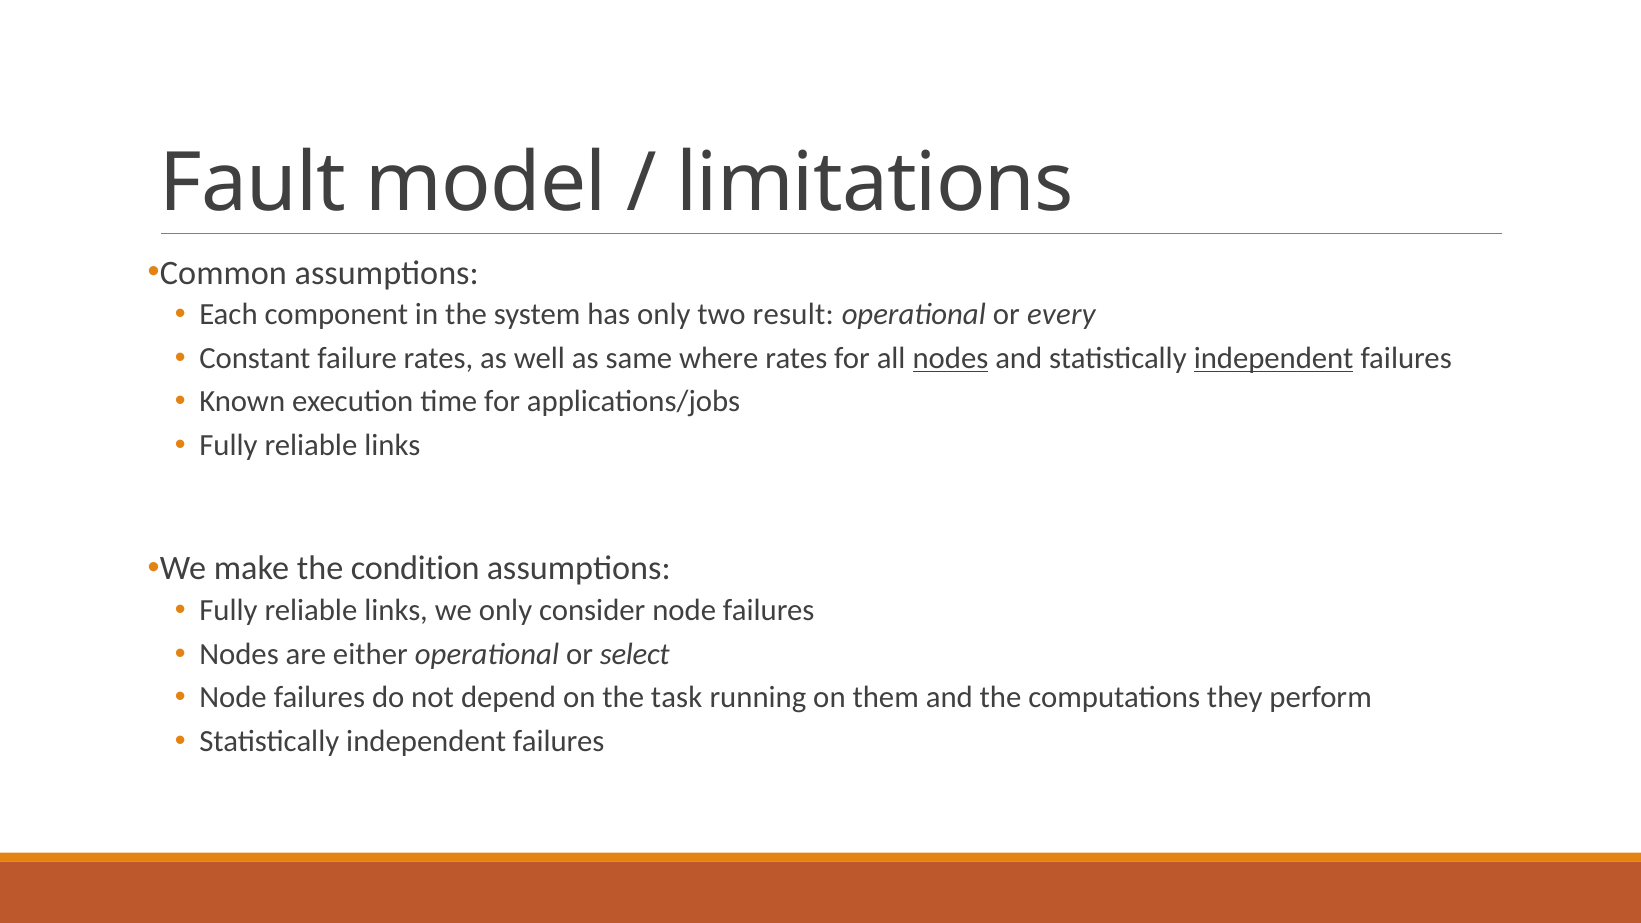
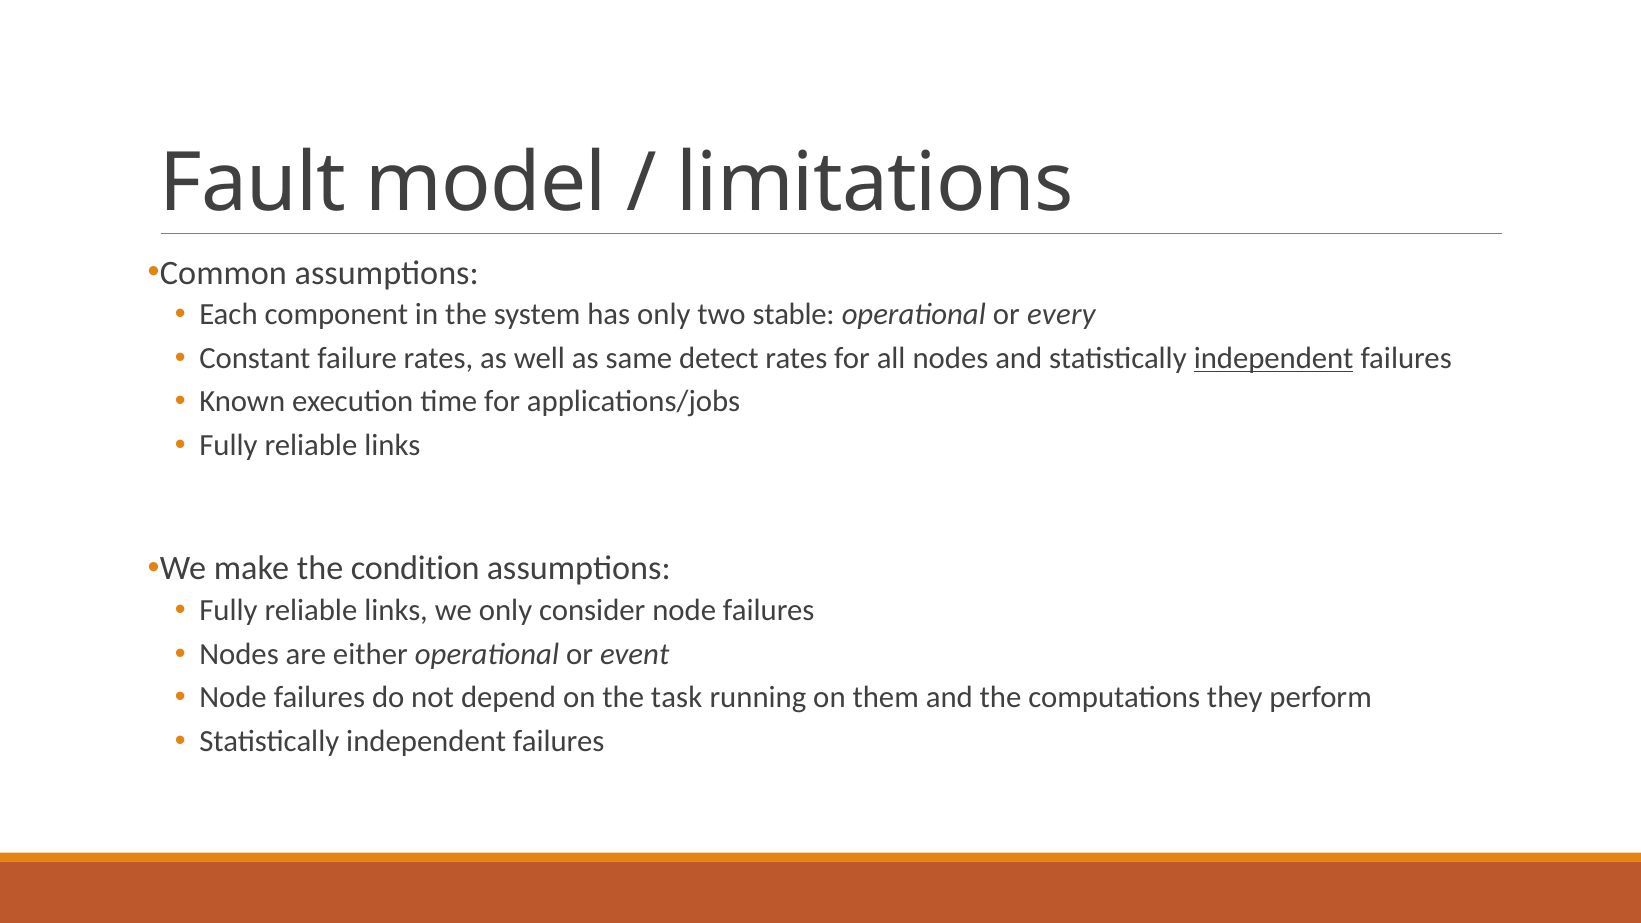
result: result -> stable
where: where -> detect
nodes at (950, 358) underline: present -> none
select: select -> event
